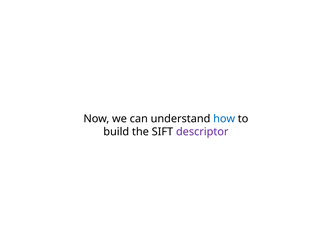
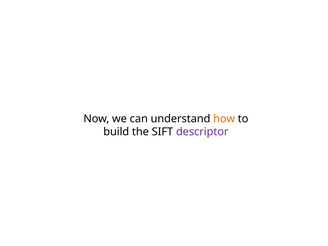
how colour: blue -> orange
